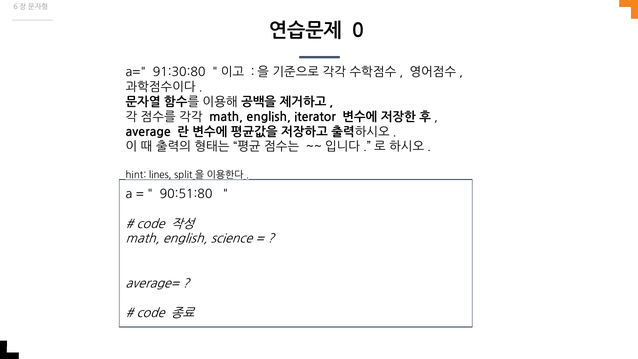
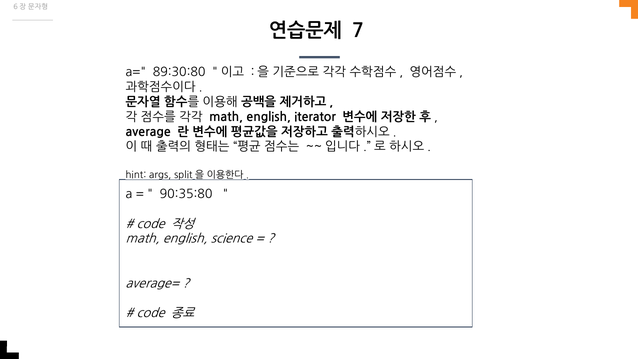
0: 0 -> 7
91:30:80: 91:30:80 -> 89:30:80
lines: lines -> args
90:51:80: 90:51:80 -> 90:35:80
